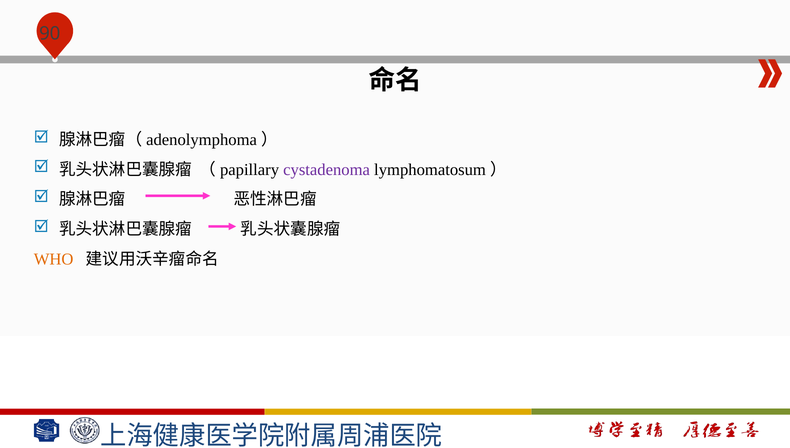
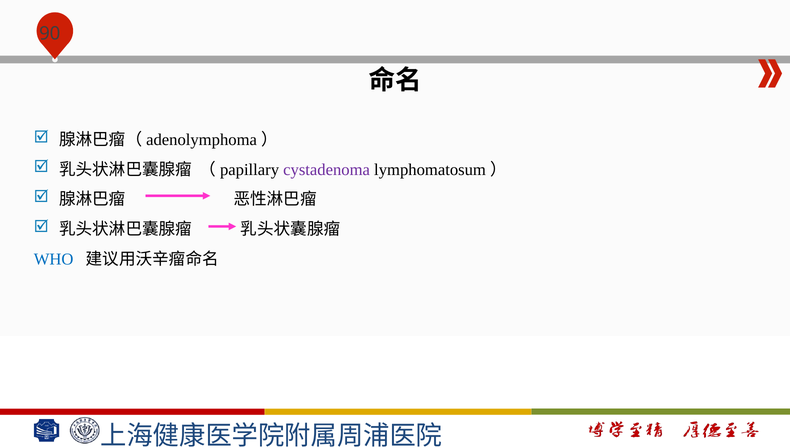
WHO colour: orange -> blue
